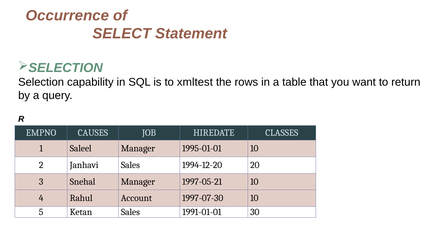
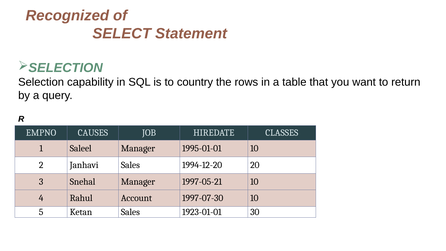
Occurrence: Occurrence -> Recognized
xmltest: xmltest -> country
1991-01-01: 1991-01-01 -> 1923-01-01
